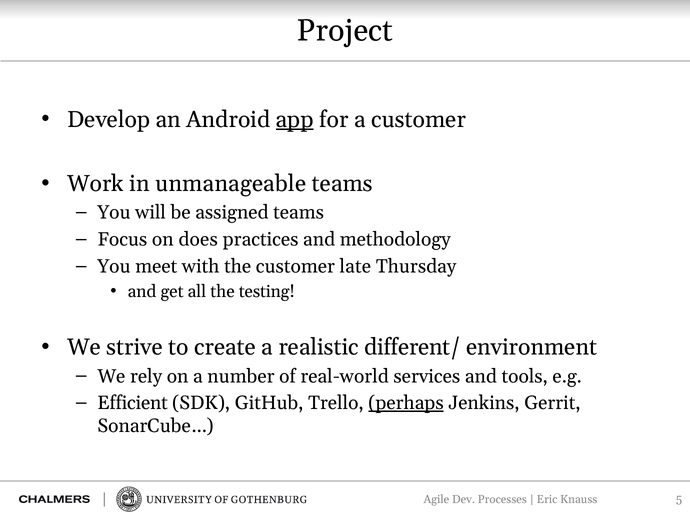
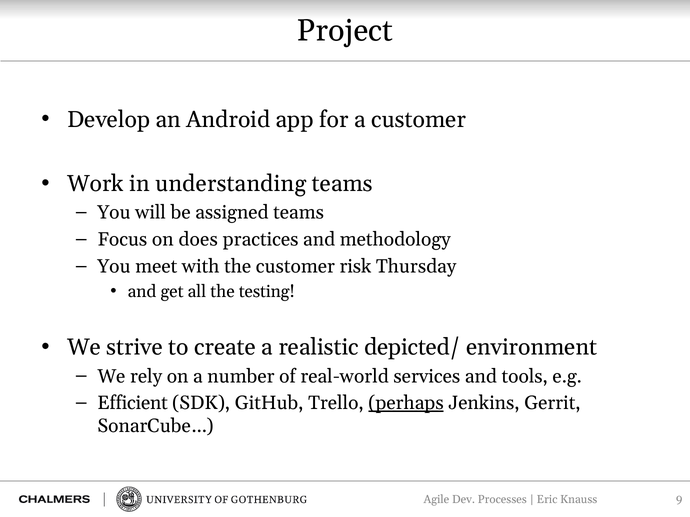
app underline: present -> none
unmanageable: unmanageable -> understanding
late: late -> risk
different/: different/ -> depicted/
5: 5 -> 9
